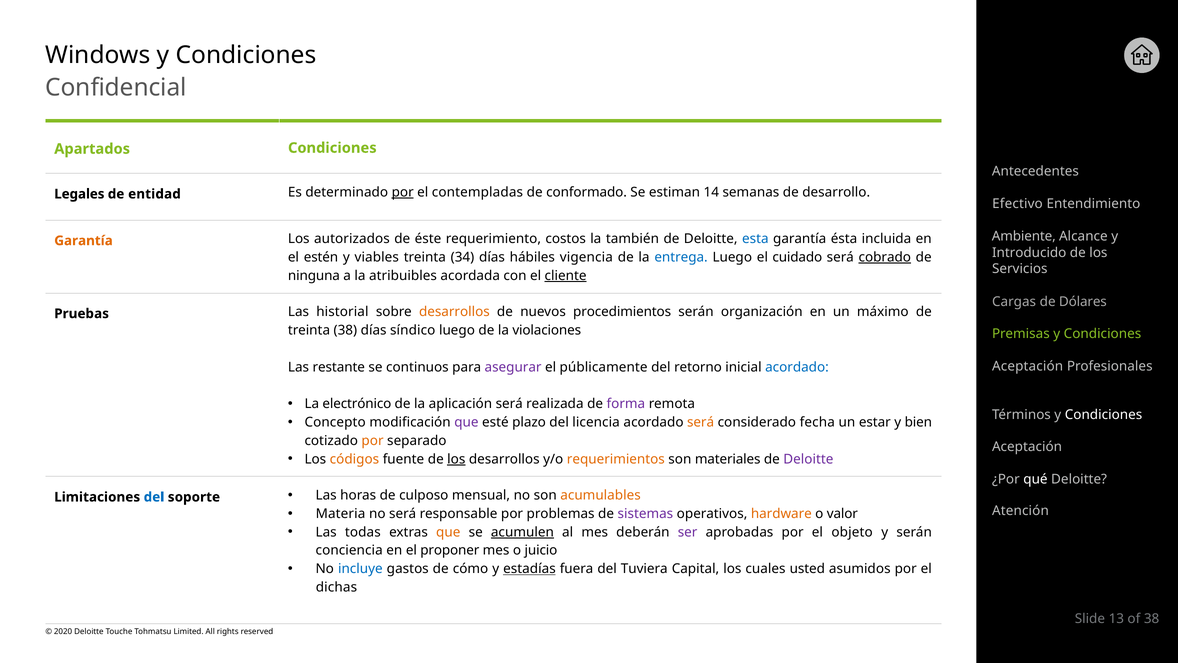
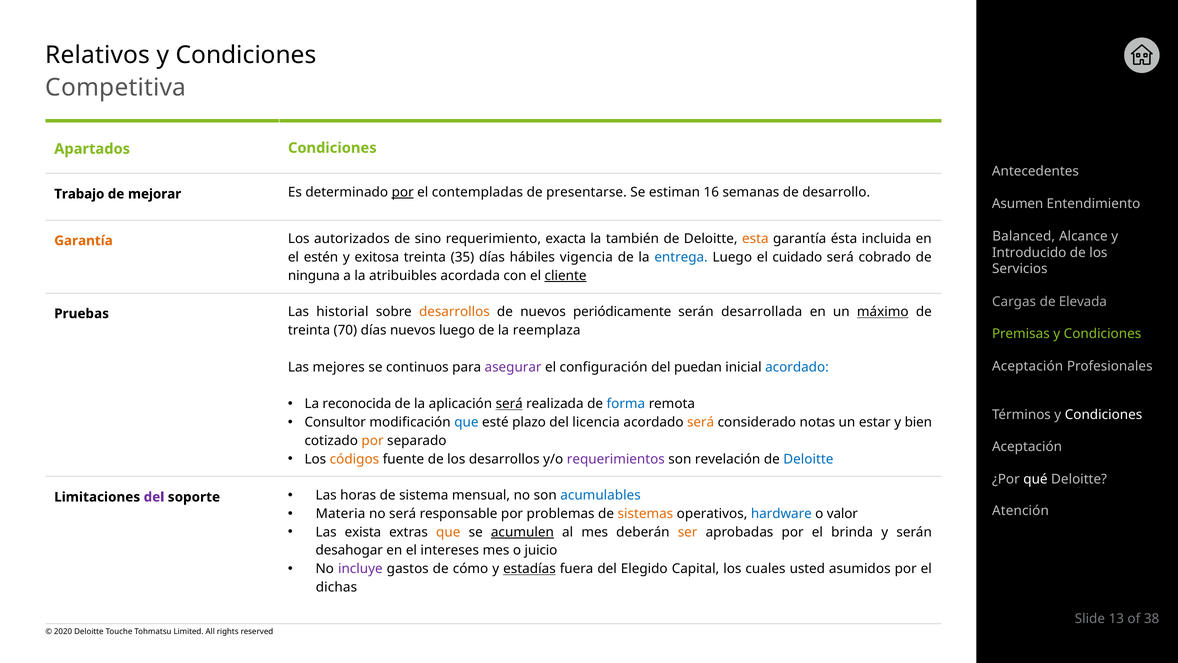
Windows: Windows -> Relativos
Confidencial: Confidencial -> Competitiva
Legales: Legales -> Trabajo
entidad: entidad -> mejorar
conformado: conformado -> presentarse
14: 14 -> 16
Efectivo: Efectivo -> Asumen
Ambiente: Ambiente -> Balanced
éste: éste -> sino
costos: costos -> exacta
esta colour: blue -> orange
viables: viables -> exitosa
34: 34 -> 35
cobrado underline: present -> none
Dólares: Dólares -> Elevada
procedimientos: procedimientos -> periódicamente
organización: organización -> desarrollada
máximo underline: none -> present
treinta 38: 38 -> 70
días síndico: síndico -> nuevos
violaciones: violaciones -> reemplaza
restante: restante -> mejores
públicamente: públicamente -> configuración
retorno: retorno -> puedan
electrónico: electrónico -> reconocida
será at (509, 404) underline: none -> present
forma colour: purple -> blue
Concepto: Concepto -> Consultor
que at (466, 422) colour: purple -> blue
fecha: fecha -> notas
los at (456, 459) underline: present -> none
requerimientos colour: orange -> purple
materiales: materiales -> revelación
Deloitte at (808, 459) colour: purple -> blue
del at (154, 497) colour: blue -> purple
culposo: culposo -> sistema
acumulables colour: orange -> blue
sistemas colour: purple -> orange
hardware colour: orange -> blue
todas: todas -> exista
ser colour: purple -> orange
objeto: objeto -> brinda
conciencia: conciencia -> desahogar
proponer: proponer -> intereses
incluye colour: blue -> purple
Tuviera: Tuviera -> Elegido
